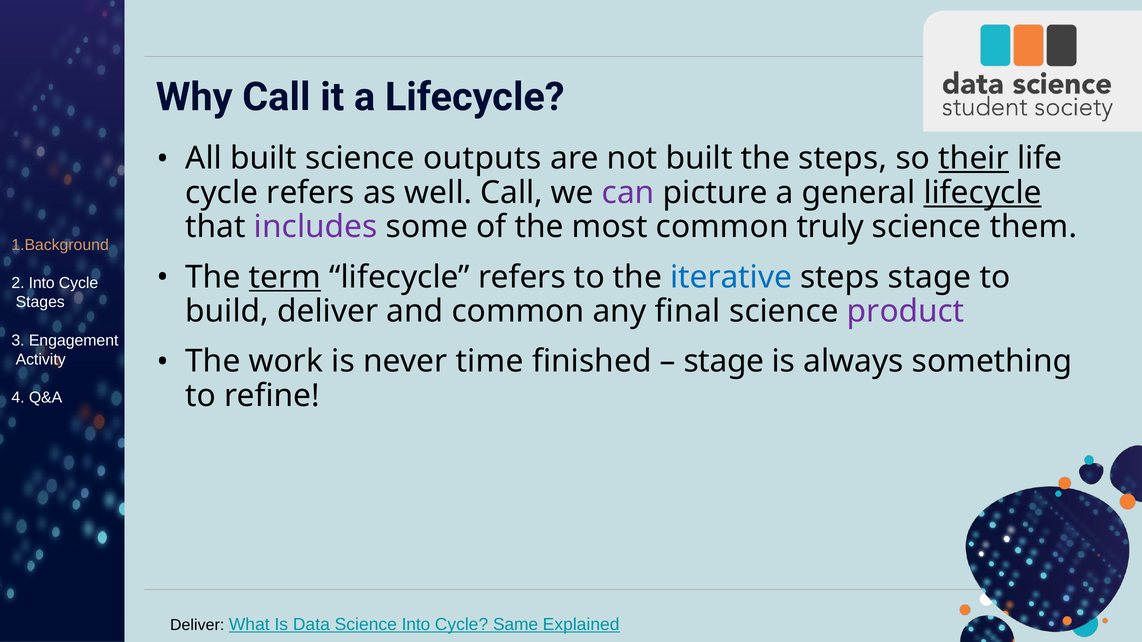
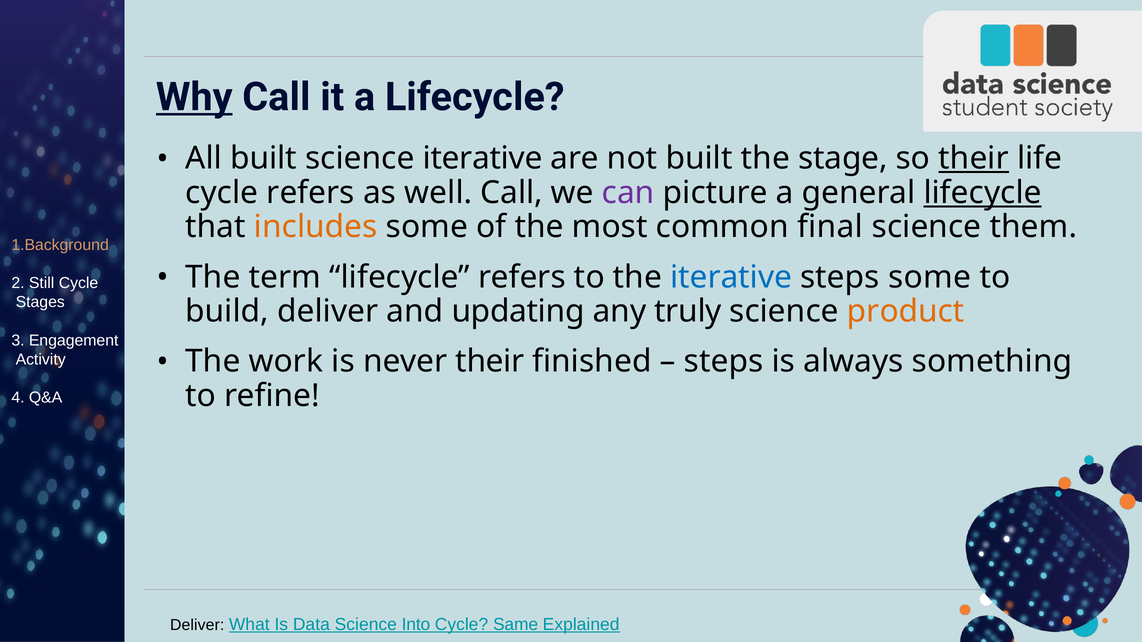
Why underline: none -> present
science outputs: outputs -> iterative
the steps: steps -> stage
includes colour: purple -> orange
truly: truly -> final
term underline: present -> none
steps stage: stage -> some
Into at (42, 283): Into -> Still
and common: common -> updating
final: final -> truly
product colour: purple -> orange
never time: time -> their
stage at (724, 362): stage -> steps
